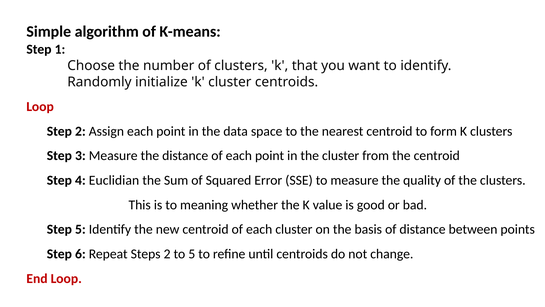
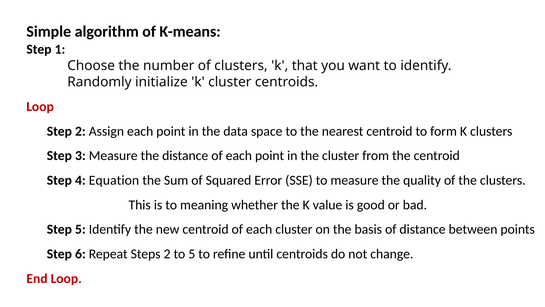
Euclidian: Euclidian -> Equation
